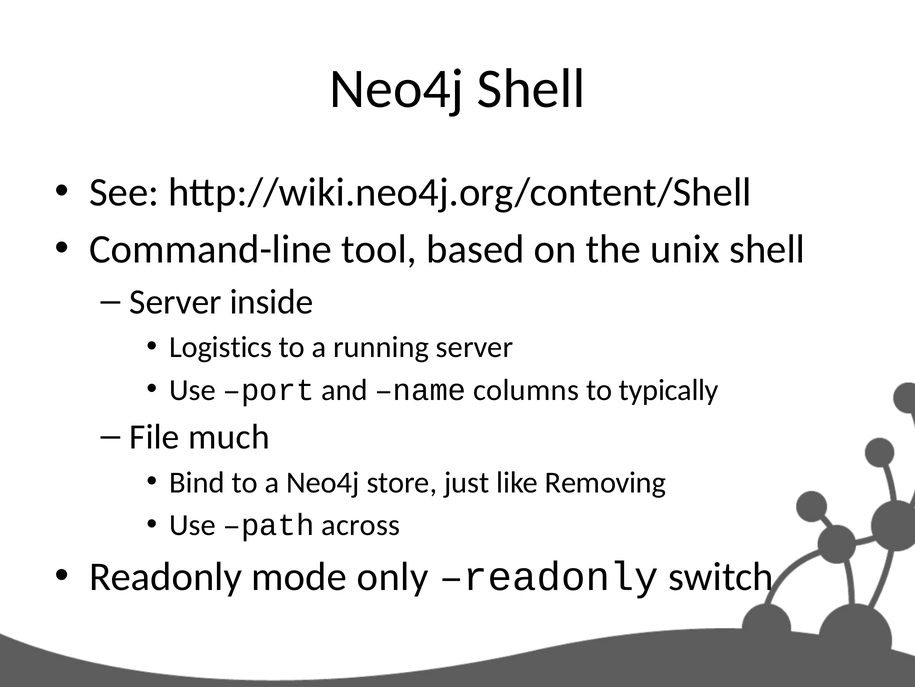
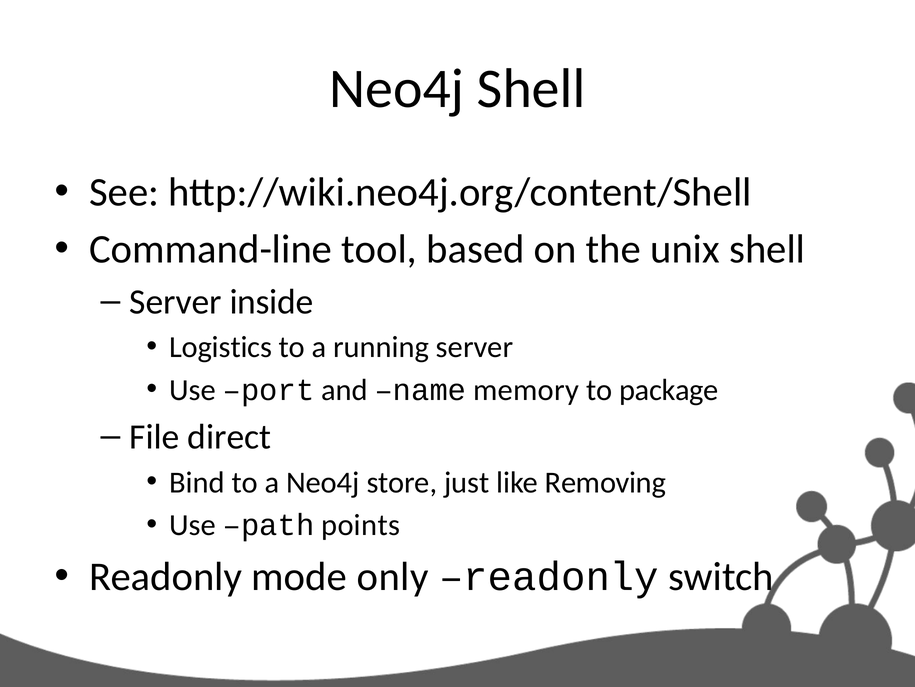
columns: columns -> memory
typically: typically -> package
much: much -> direct
across: across -> points
